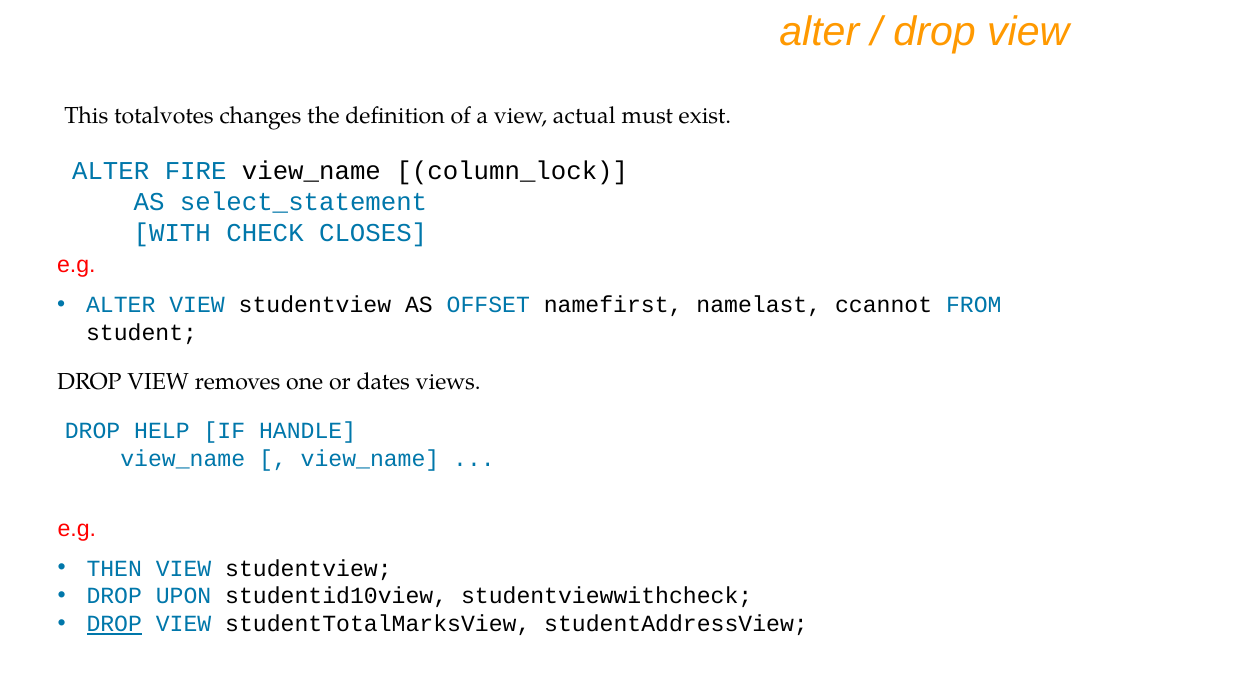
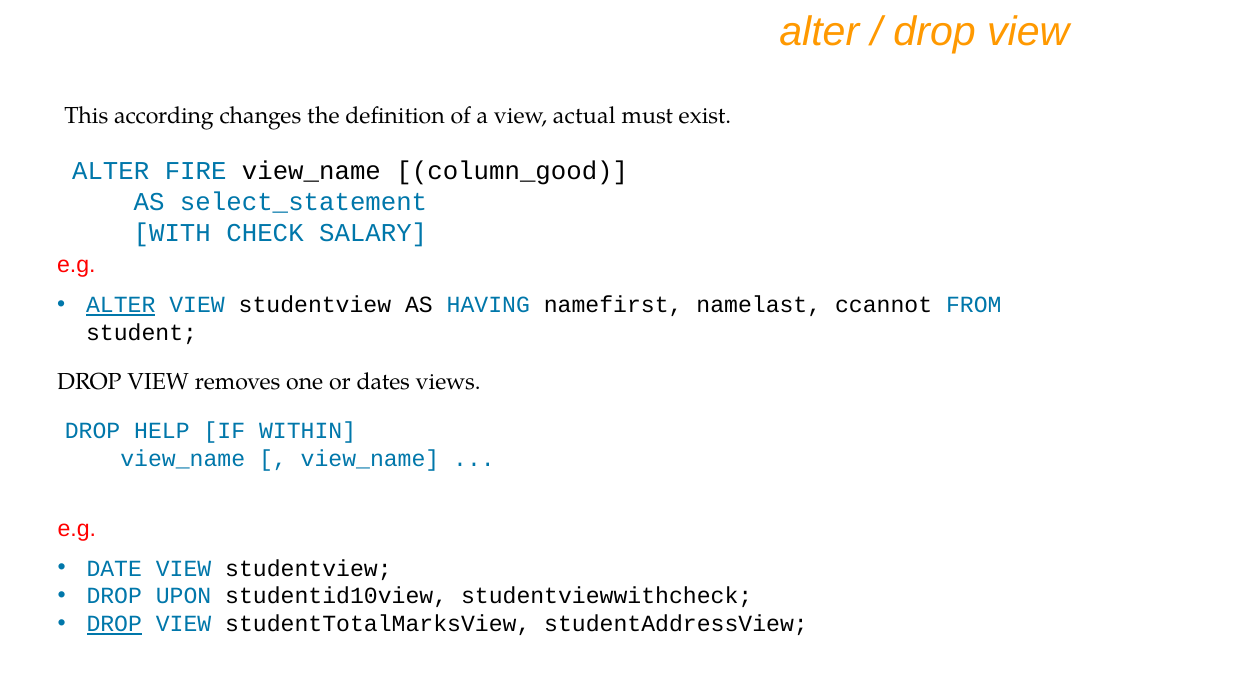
totalvotes: totalvotes -> according
column_lock: column_lock -> column_good
CLOSES: CLOSES -> SALARY
ALTER at (121, 305) underline: none -> present
OFFSET: OFFSET -> HAVING
HANDLE: HANDLE -> WITHIN
THEN: THEN -> DATE
